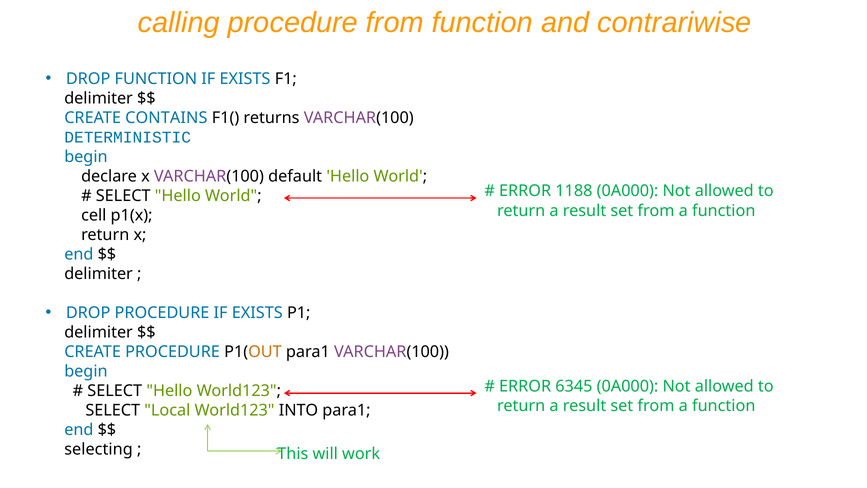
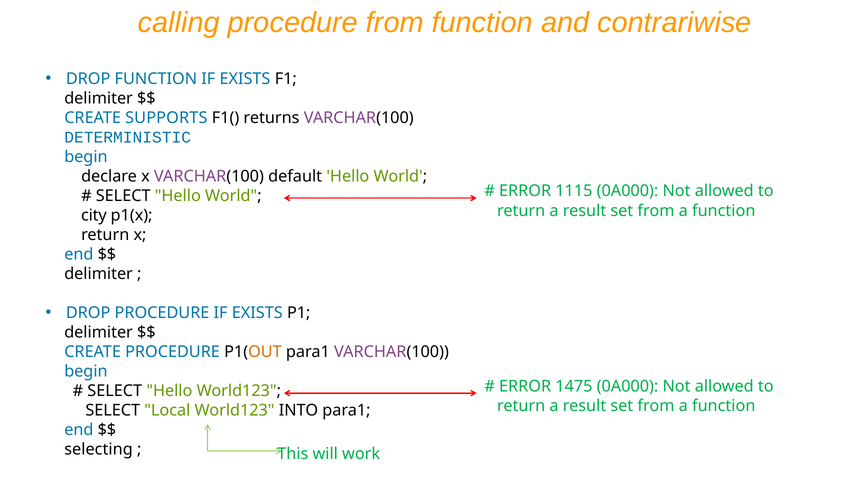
CONTAINS: CONTAINS -> SUPPORTS
1188: 1188 -> 1115
cell: cell -> city
6345: 6345 -> 1475
